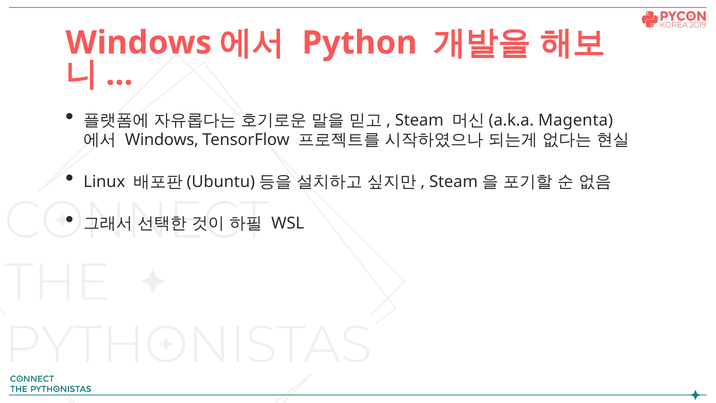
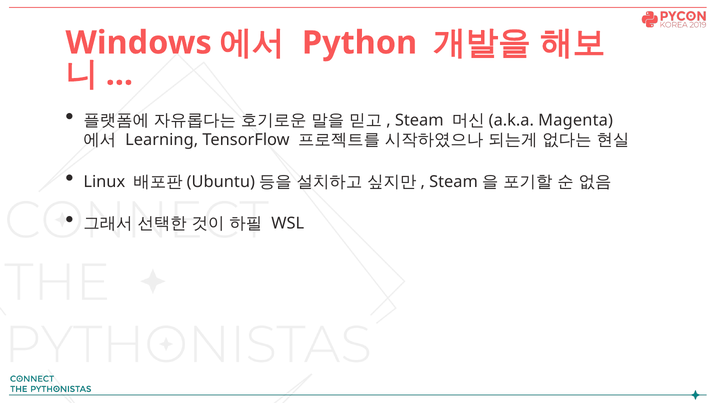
Windows at (162, 140): Windows -> Learning
